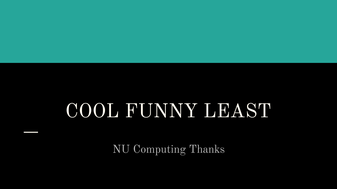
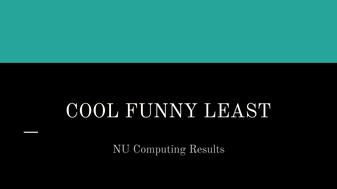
Thanks: Thanks -> Results
